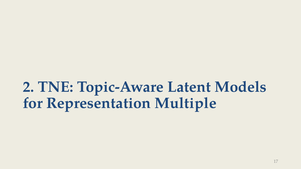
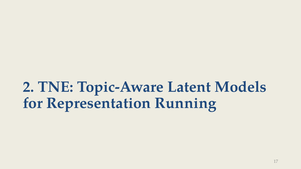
Multiple: Multiple -> Running
